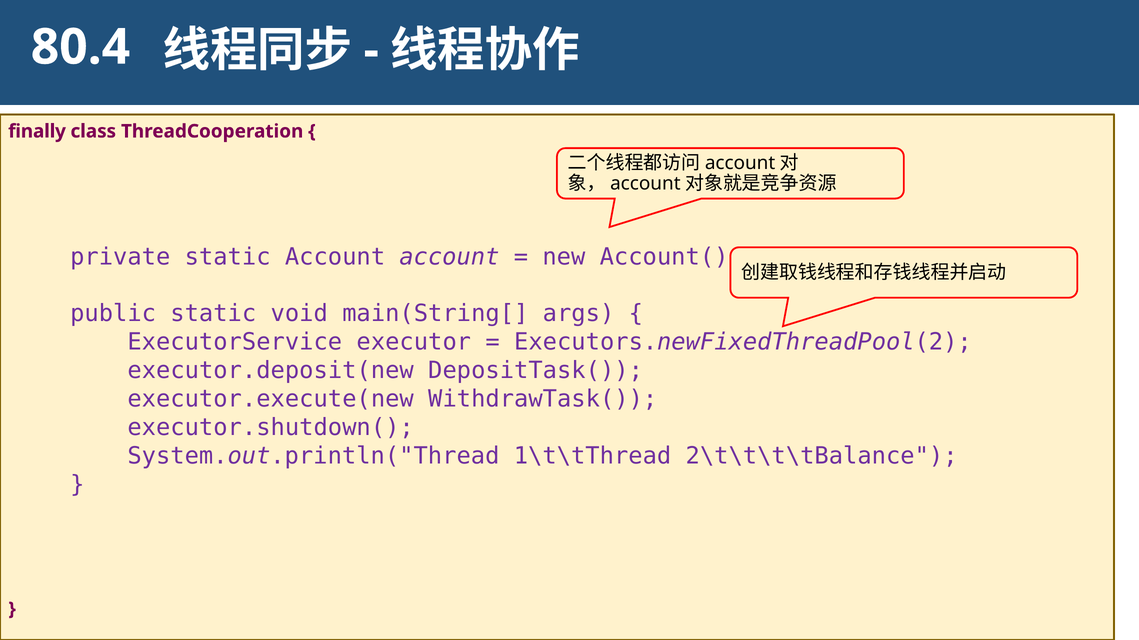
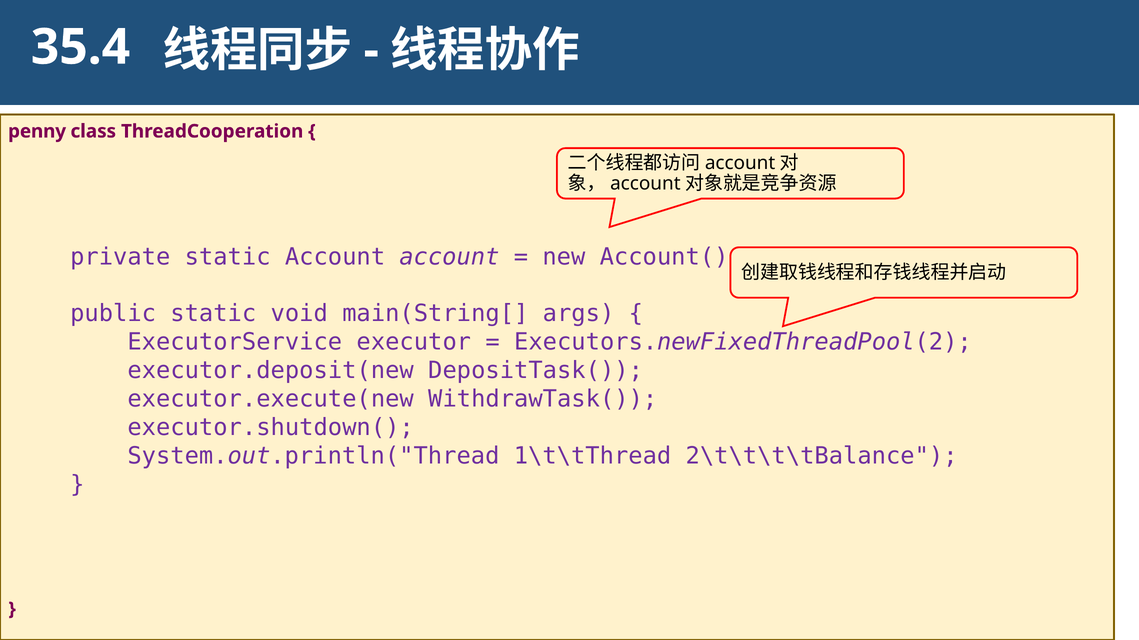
80.4: 80.4 -> 35.4
finally: finally -> penny
